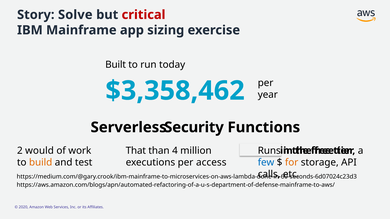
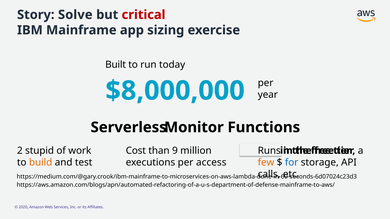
$3,358,462: $3,358,462 -> $8,000,000
Security: Security -> Monitor
would: would -> stupid
That: That -> Cost
4: 4 -> 9
few colour: blue -> orange
for colour: orange -> blue
